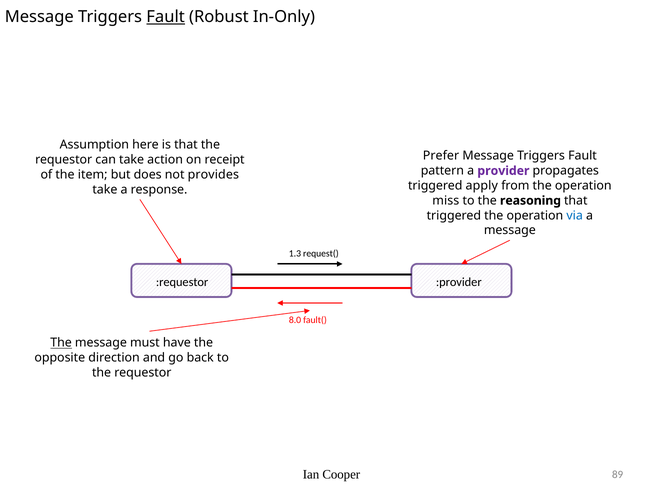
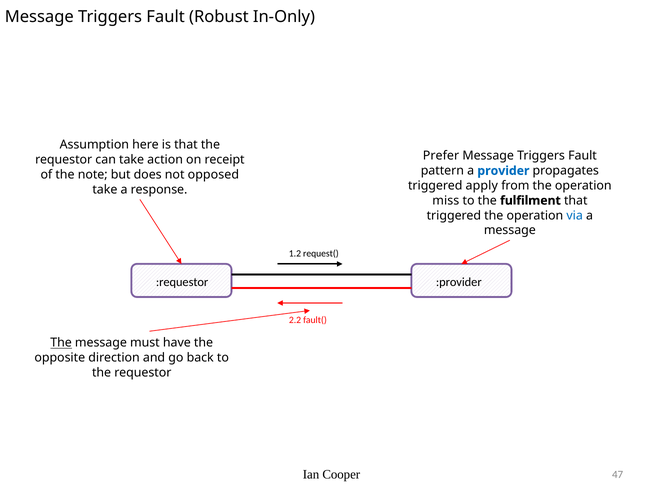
Fault at (166, 17) underline: present -> none
provider colour: purple -> blue
item: item -> note
provides: provides -> opposed
reasoning: reasoning -> fulfilment
1.3: 1.3 -> 1.2
8.0: 8.0 -> 2.2
89: 89 -> 47
